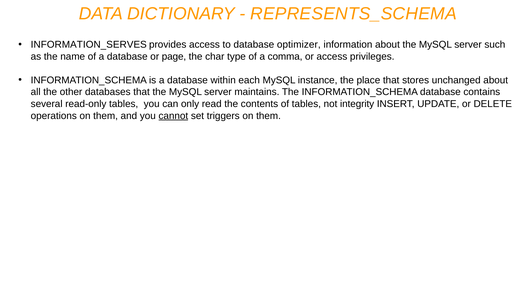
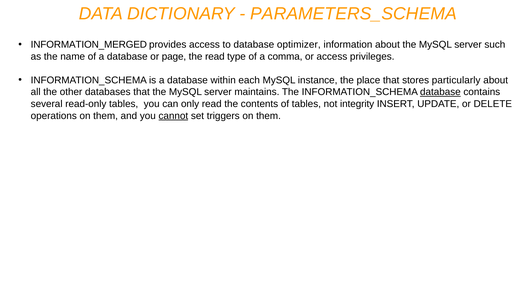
REPRESENTS_SCHEMA: REPRESENTS_SCHEMA -> PARAMETERS_SCHEMA
INFORMATION_SERVES: INFORMATION_SERVES -> INFORMATION_MERGED
the char: char -> read
unchanged: unchanged -> particularly
database at (440, 92) underline: none -> present
